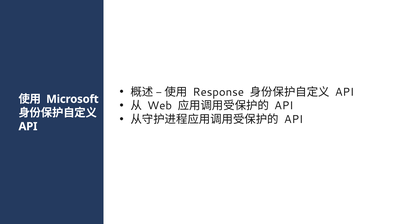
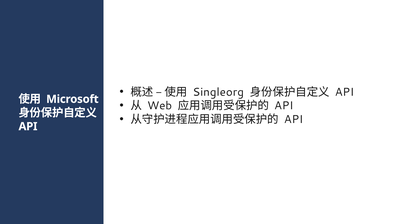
Response: Response -> Singleorg
